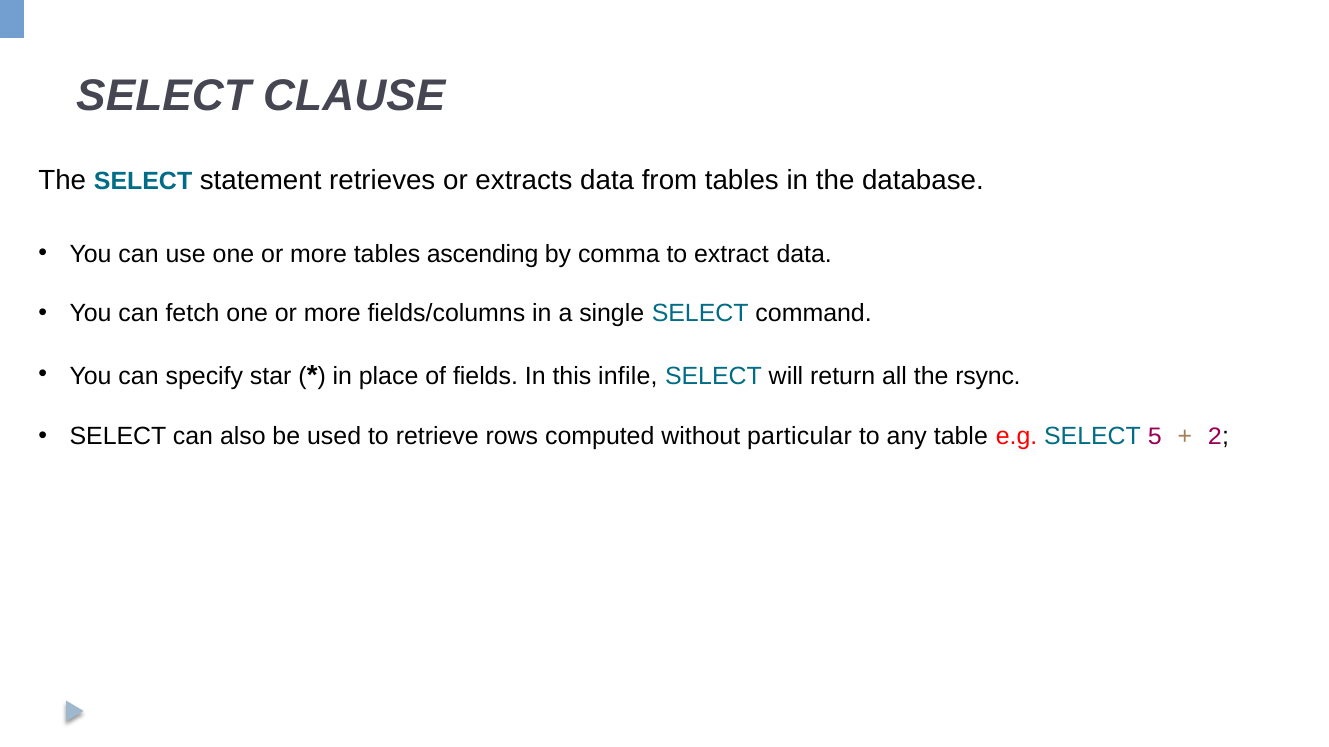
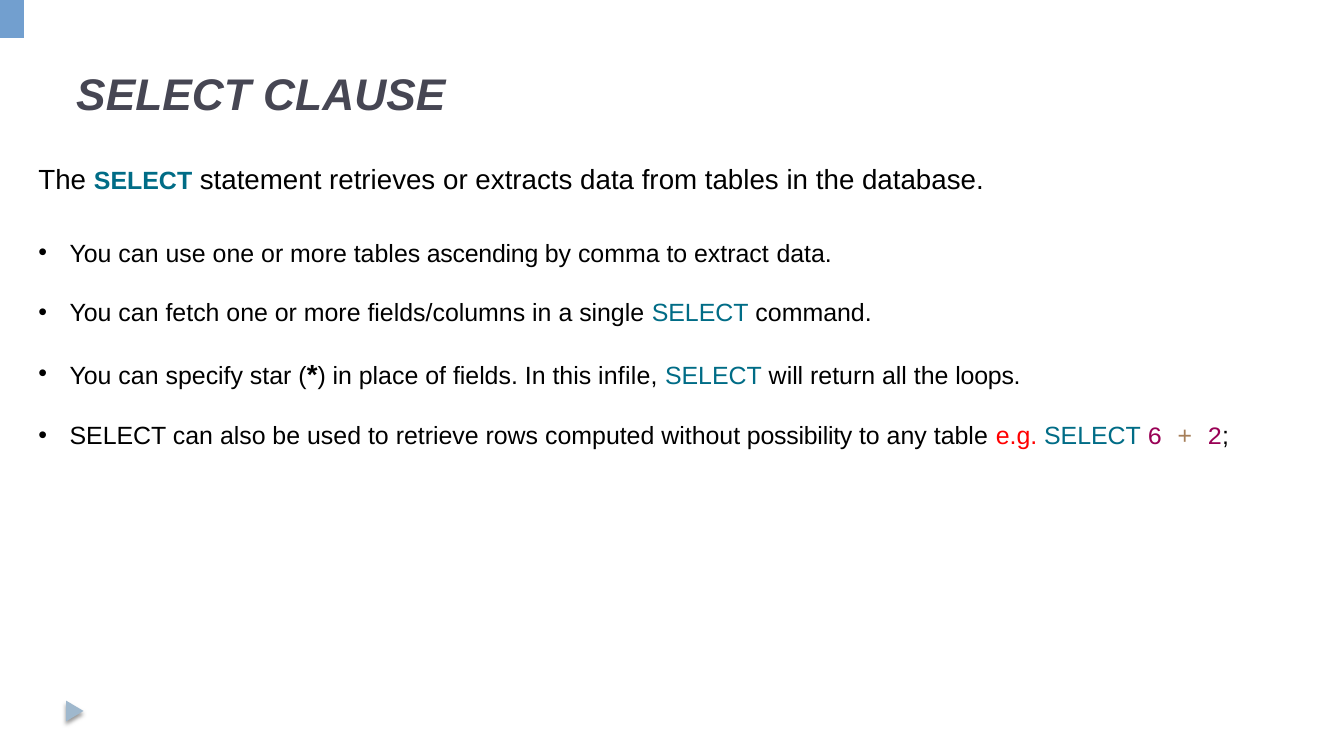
rsync: rsync -> loops
particular: particular -> possibility
5: 5 -> 6
